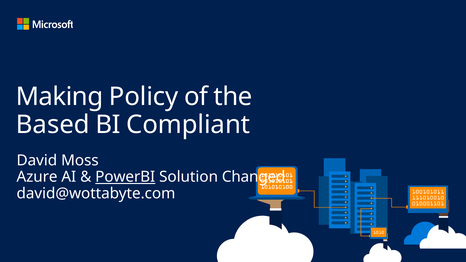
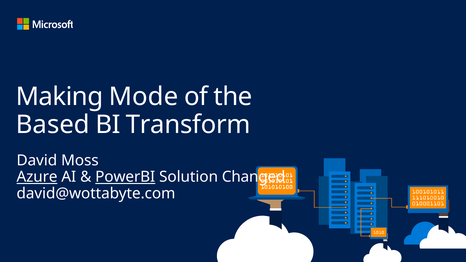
Policy: Policy -> Mode
Compliant: Compliant -> Transform
Azure underline: none -> present
